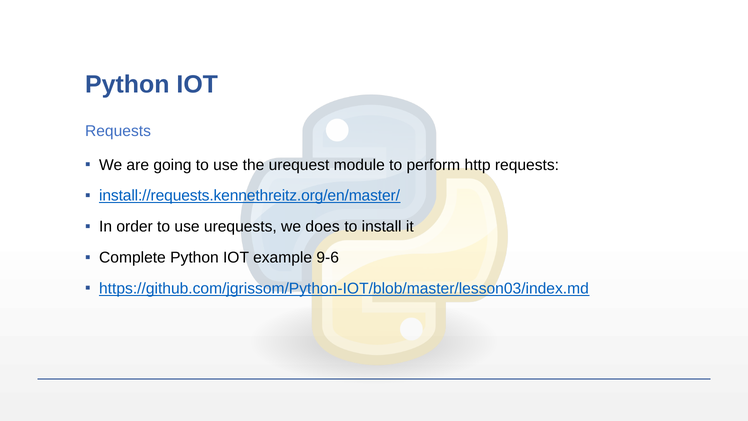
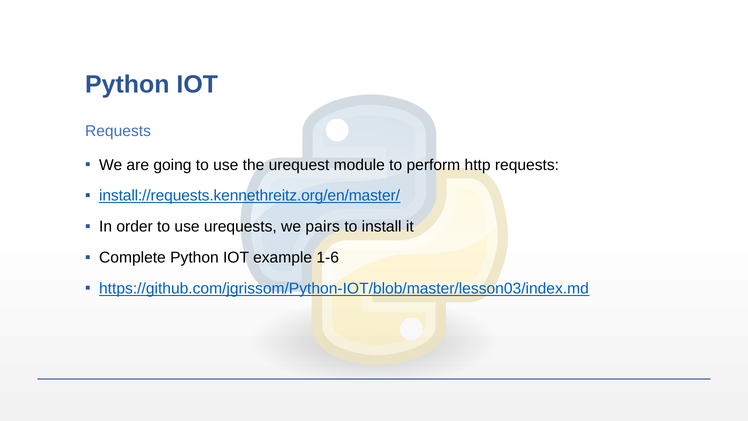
does: does -> pairs
9-6: 9-6 -> 1-6
